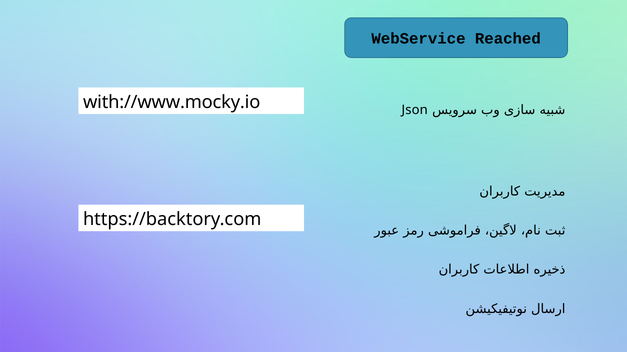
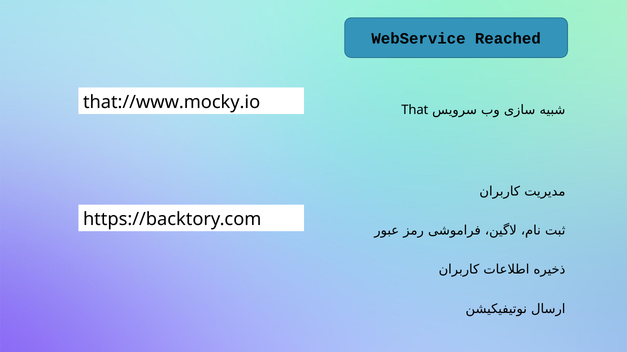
with://www.mocky.io: with://www.mocky.io -> that://www.mocky.io
Json: Json -> That
